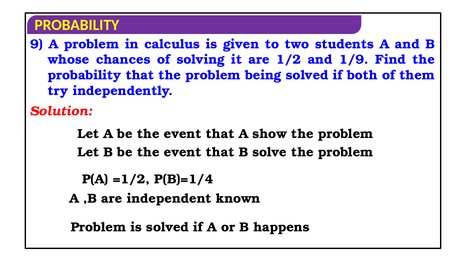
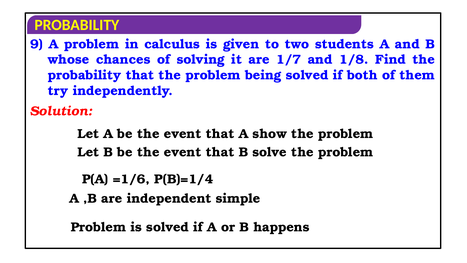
1/2: 1/2 -> 1/7
1/9: 1/9 -> 1/8
=1/2: =1/2 -> =1/6
known: known -> simple
